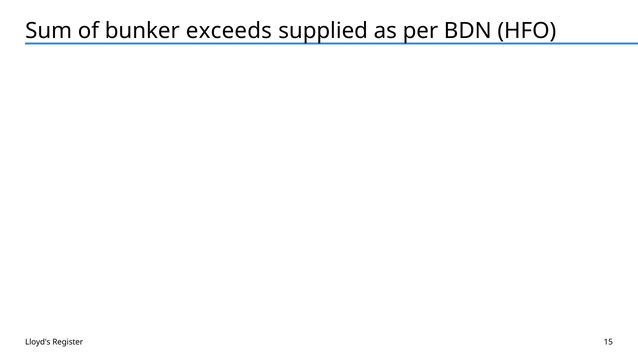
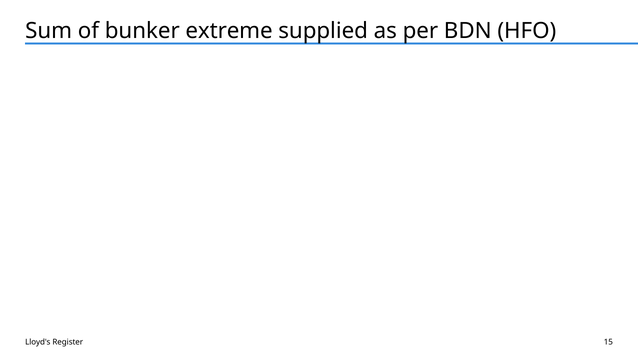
exceeds: exceeds -> extreme
